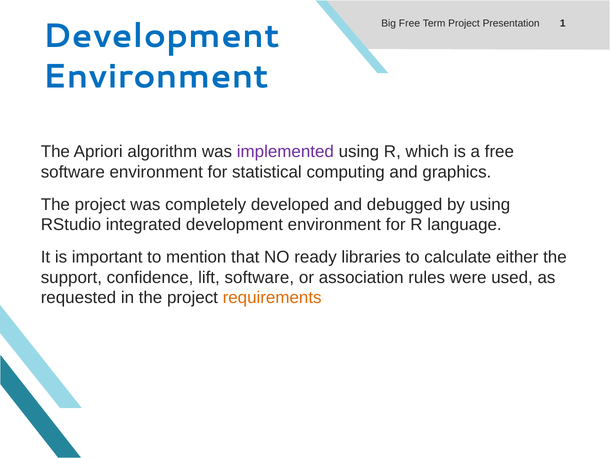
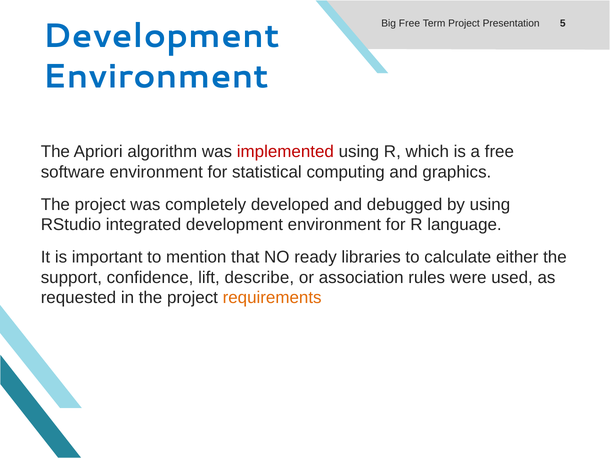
1: 1 -> 5
implemented colour: purple -> red
lift software: software -> describe
